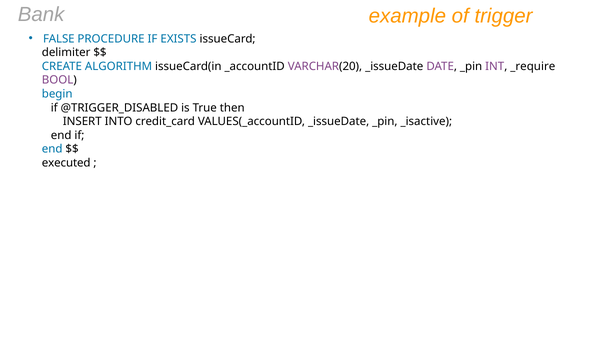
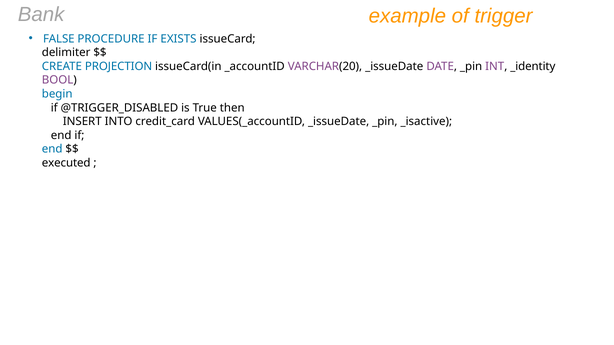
ALGORITHM: ALGORITHM -> PROJECTION
_require: _require -> _identity
